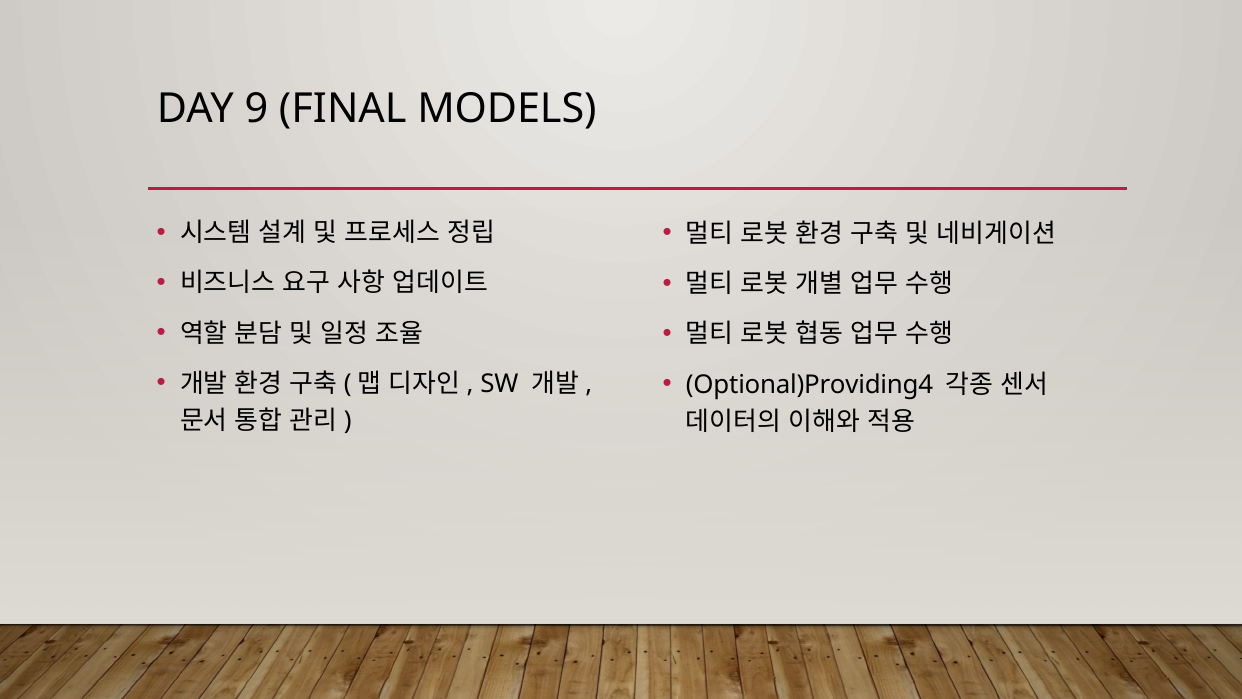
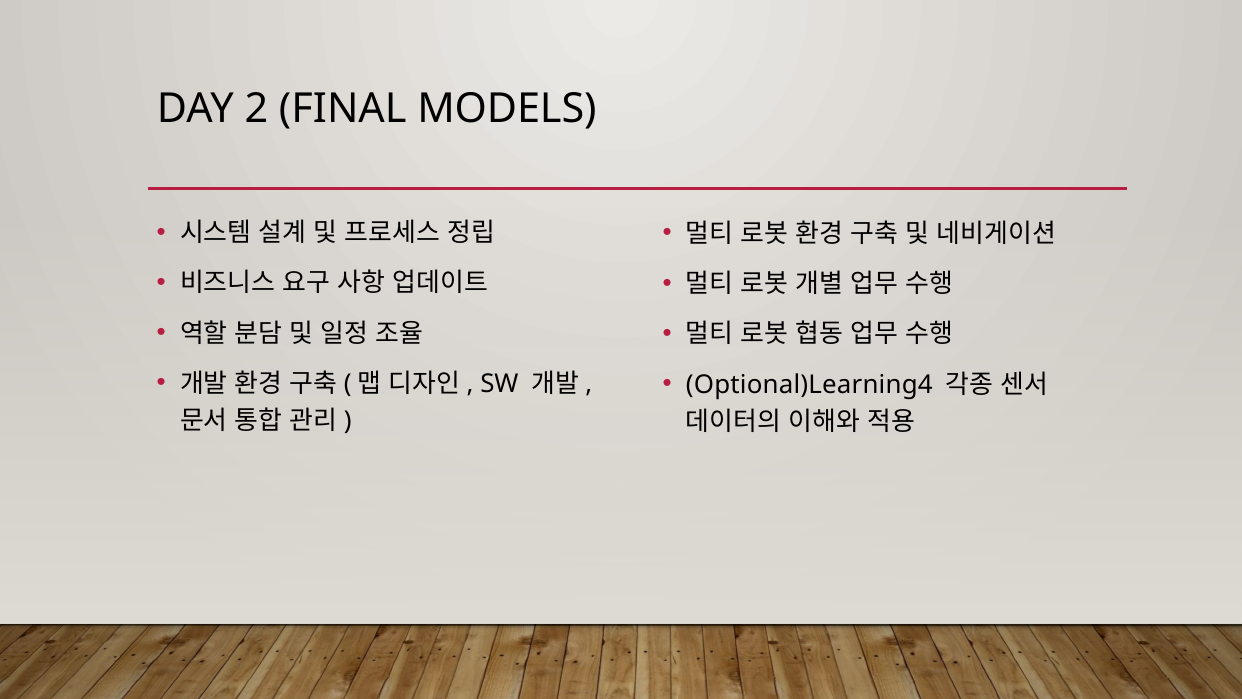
9: 9 -> 2
Optional)Providing4: Optional)Providing4 -> Optional)Learning4
